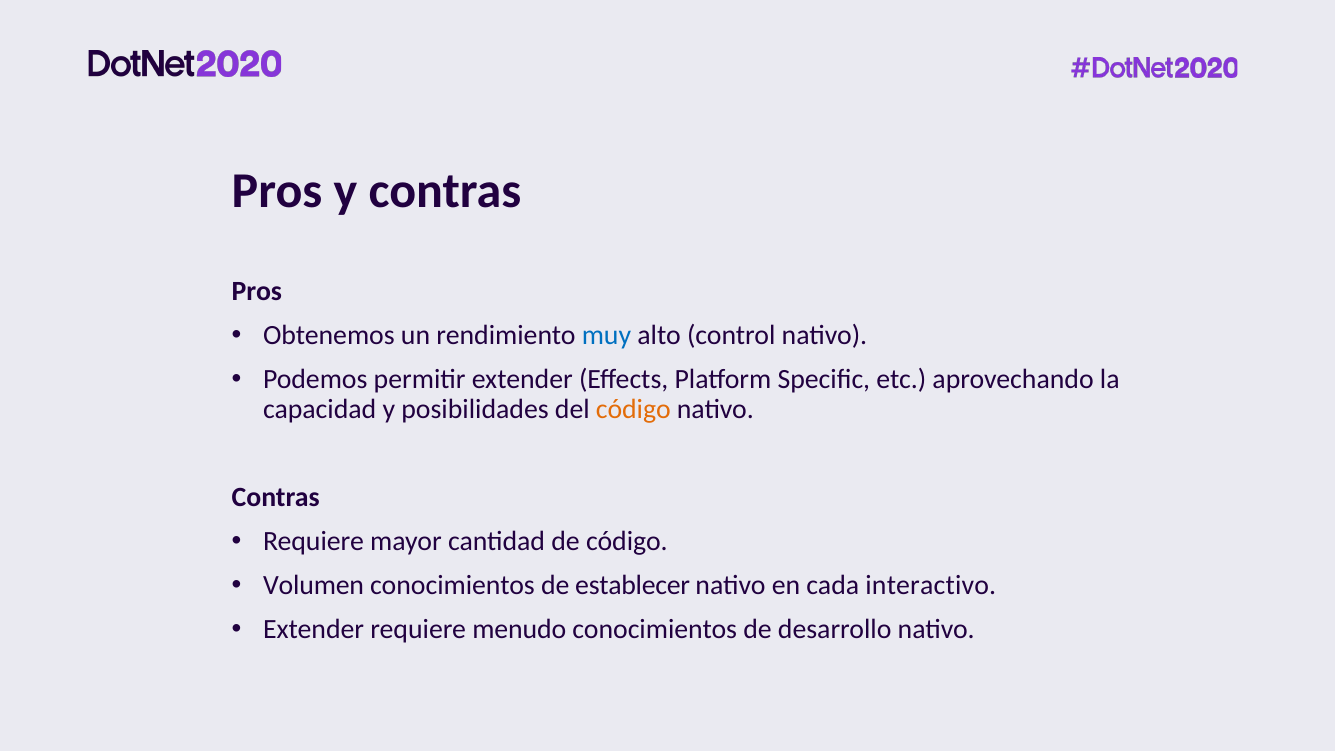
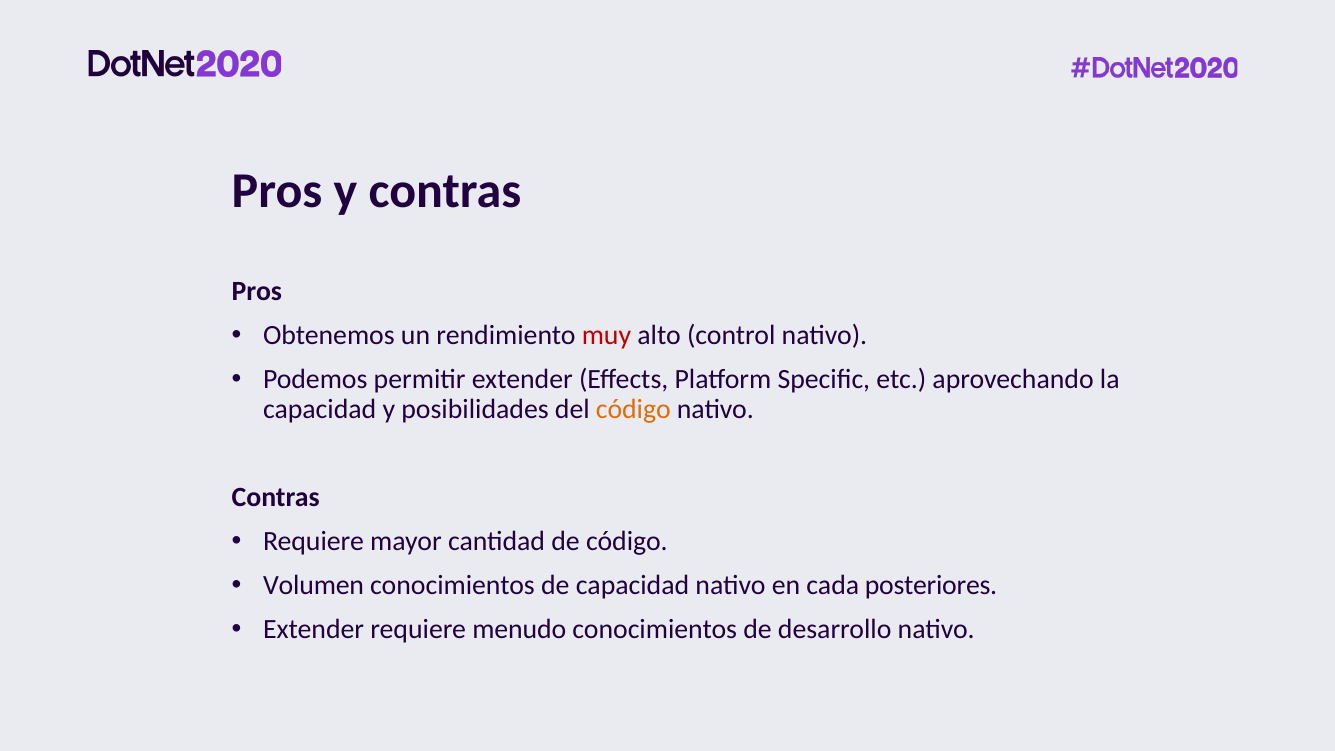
muy colour: blue -> red
de establecer: establecer -> capacidad
interactivo: interactivo -> posteriores
